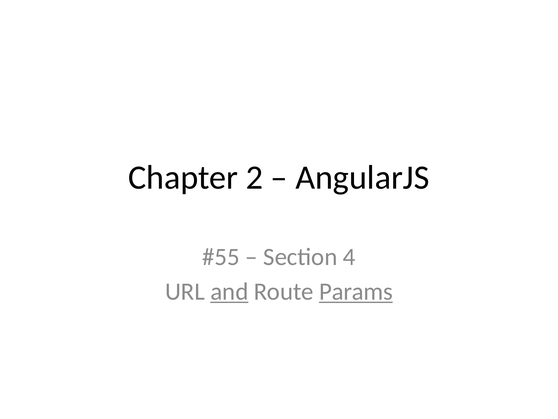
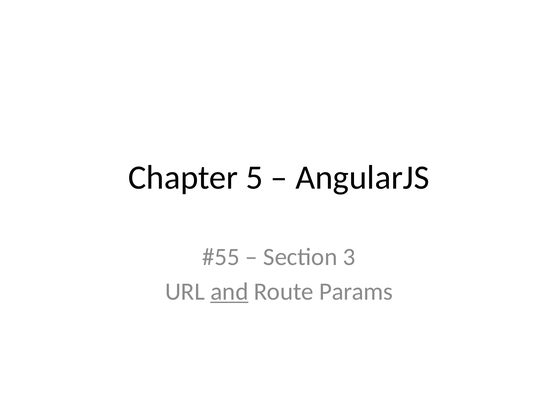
2: 2 -> 5
4: 4 -> 3
Params underline: present -> none
